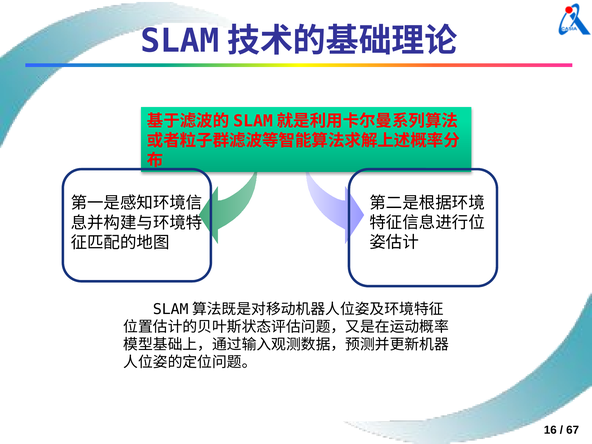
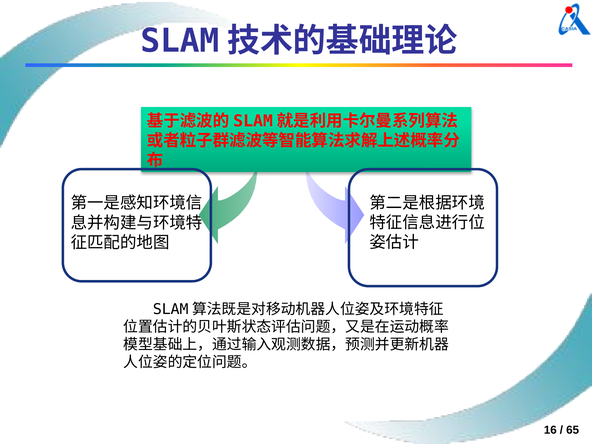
67: 67 -> 65
